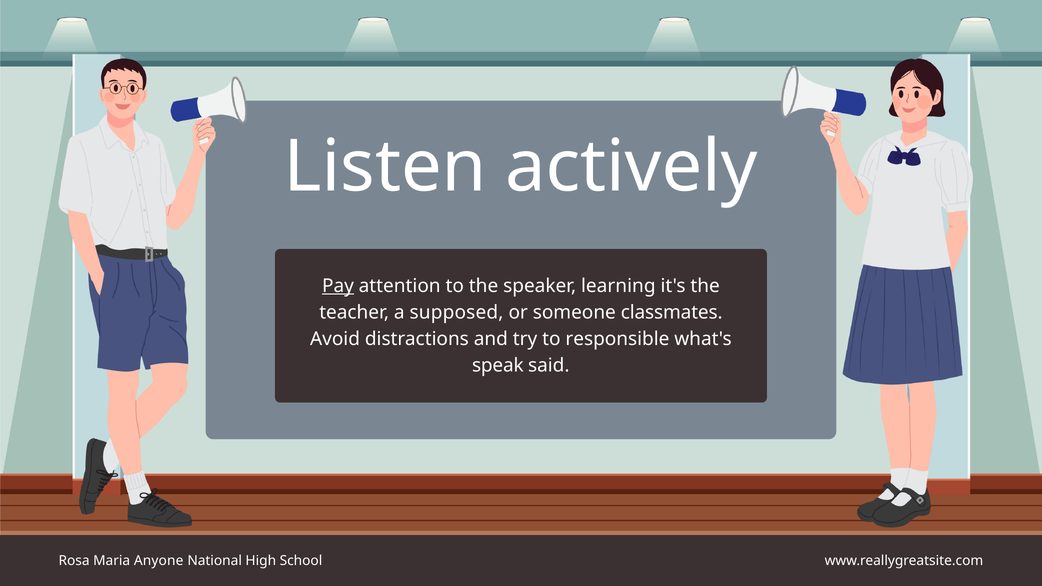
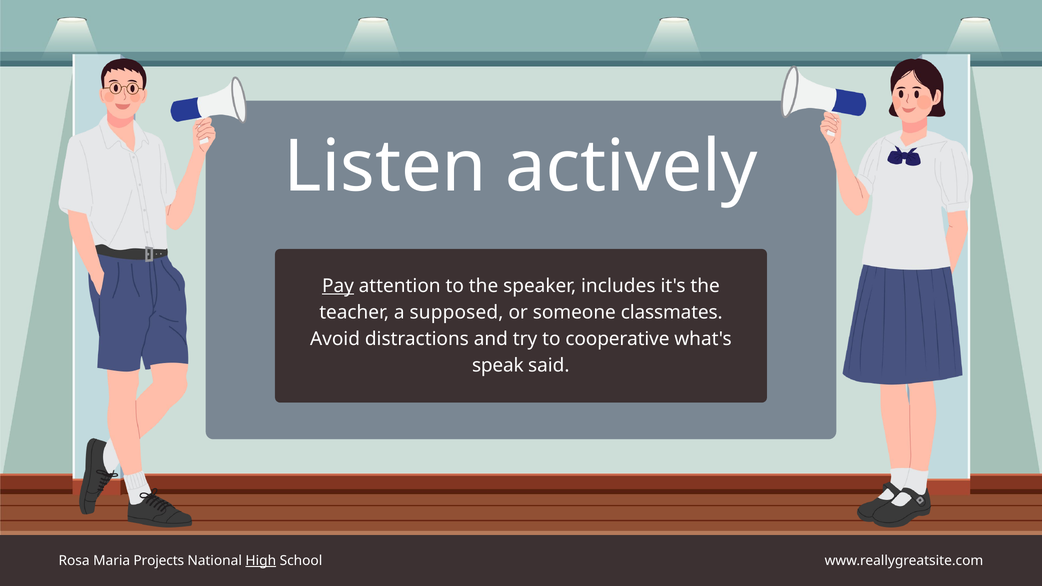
learning: learning -> includes
responsible: responsible -> cooperative
Anyone: Anyone -> Projects
High underline: none -> present
